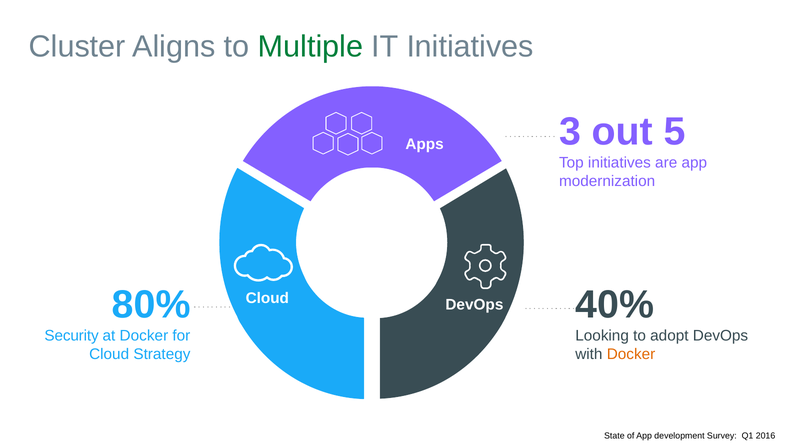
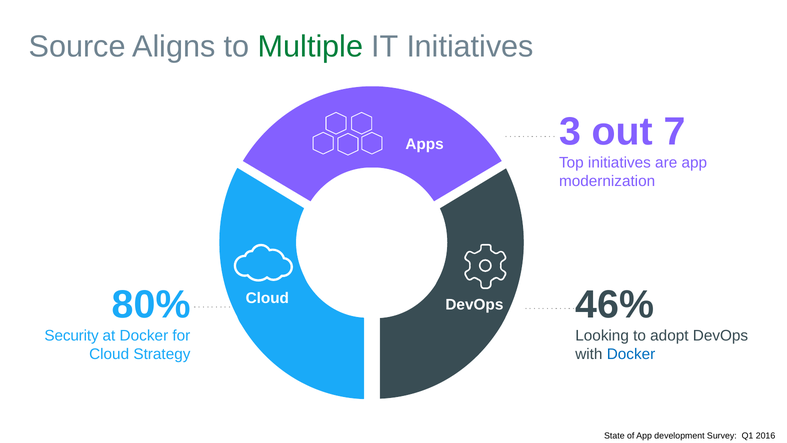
Cluster: Cluster -> Source
5: 5 -> 7
40%: 40% -> 46%
Docker at (631, 354) colour: orange -> blue
